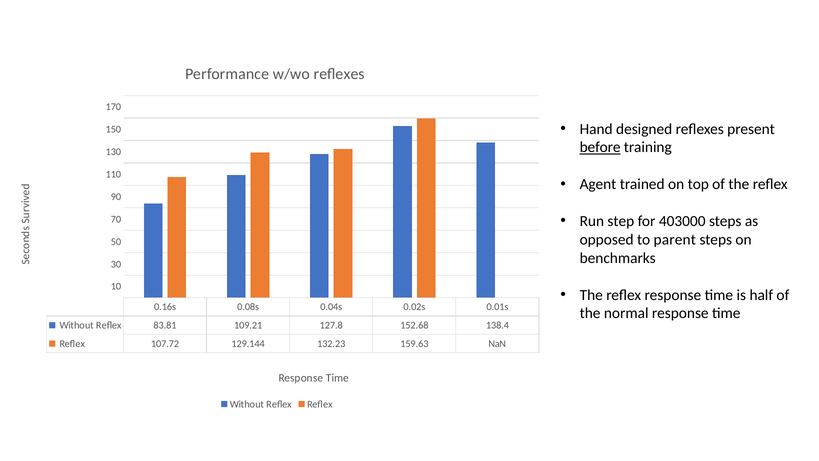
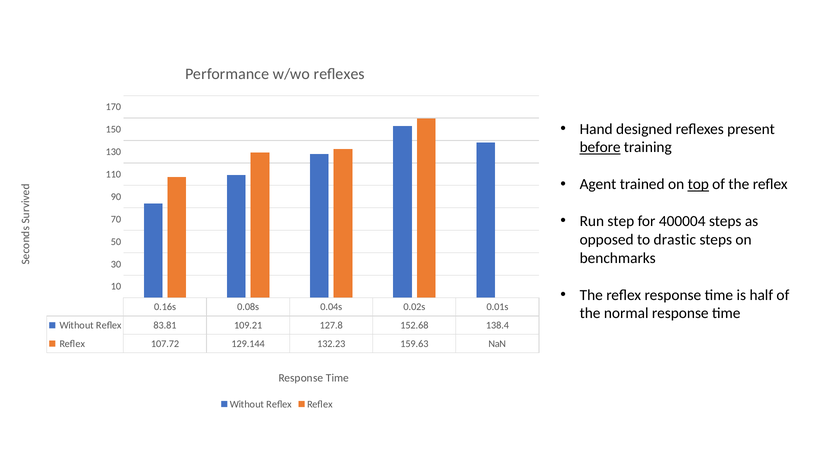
top underline: none -> present
403000: 403000 -> 400004
parent: parent -> drastic
